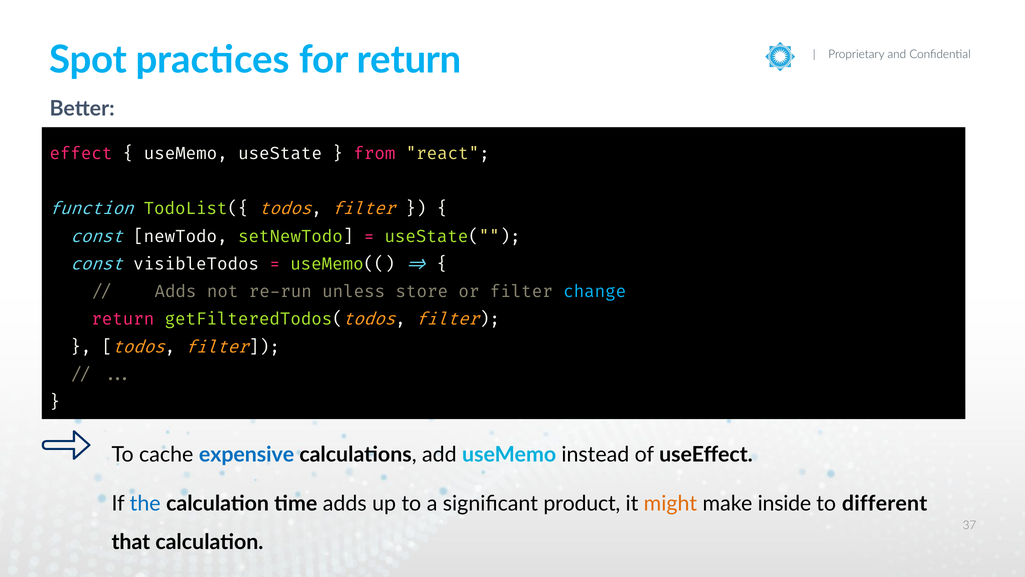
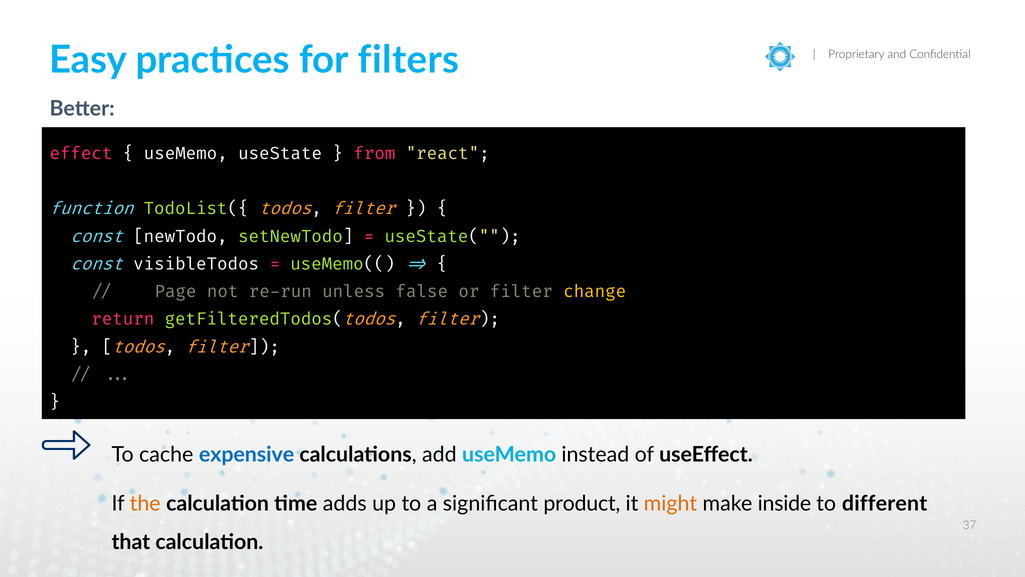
Spot: Spot -> Easy
for return: return -> filters
Adds at (175, 291): Adds -> Page
store: store -> false
change colour: light blue -> yellow
the colour: blue -> orange
